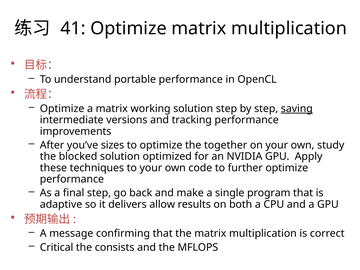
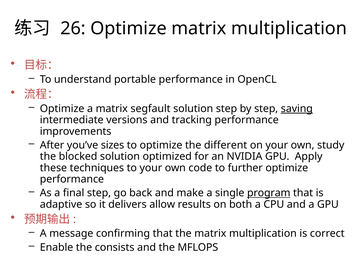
41: 41 -> 26
working: working -> segfault
together: together -> different
program underline: none -> present
Critical: Critical -> Enable
